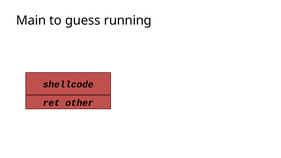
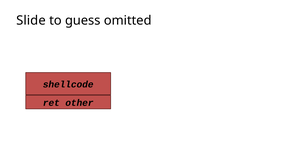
Main: Main -> Slide
running: running -> omitted
